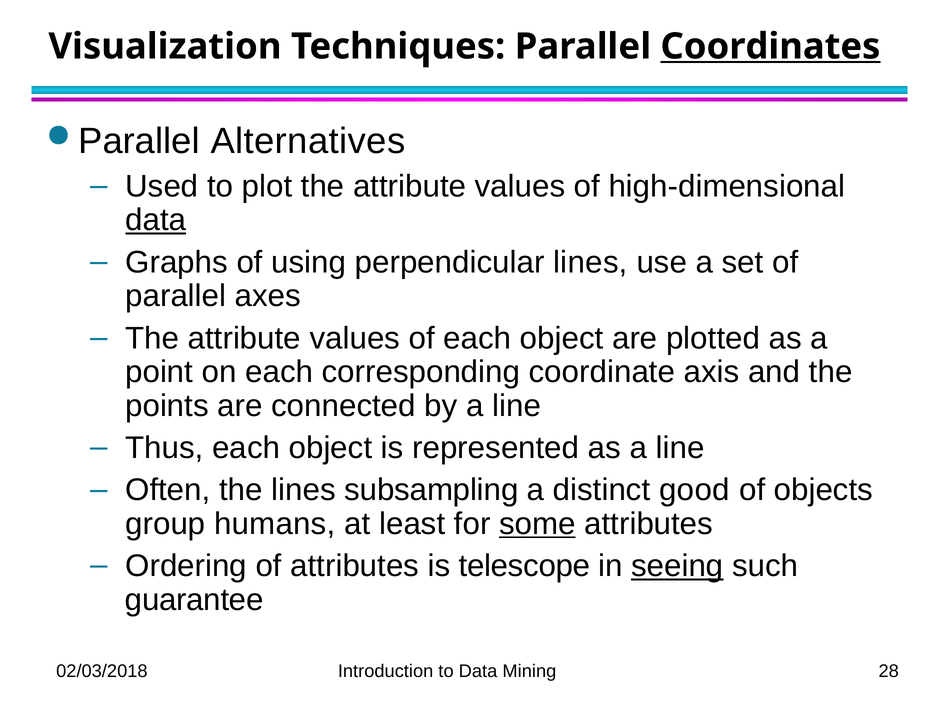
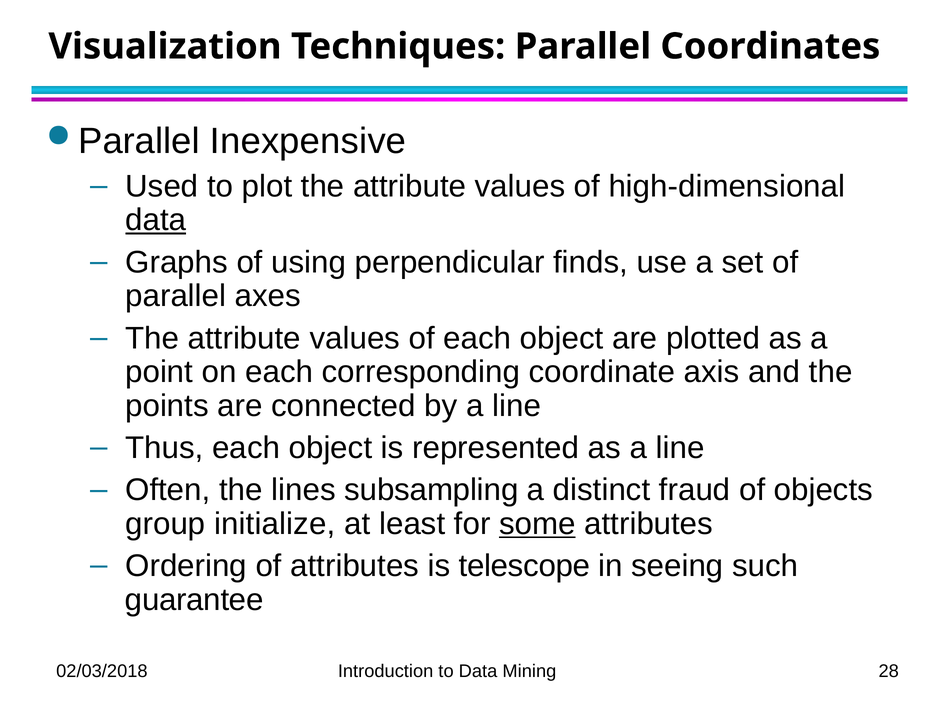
Coordinates underline: present -> none
Alternatives: Alternatives -> Inexpensive
perpendicular lines: lines -> finds
good: good -> fraud
humans: humans -> initialize
seeing underline: present -> none
